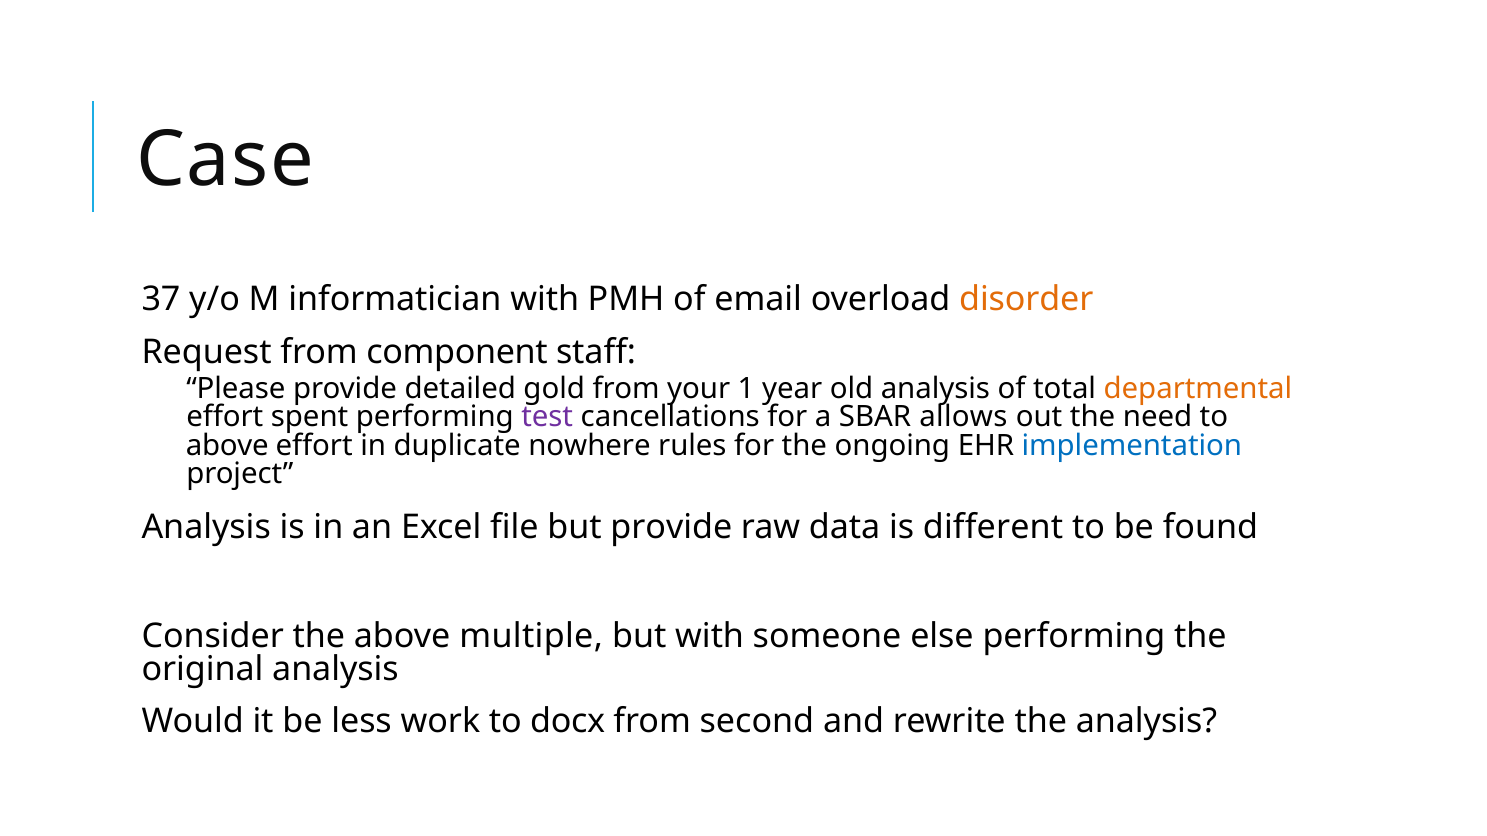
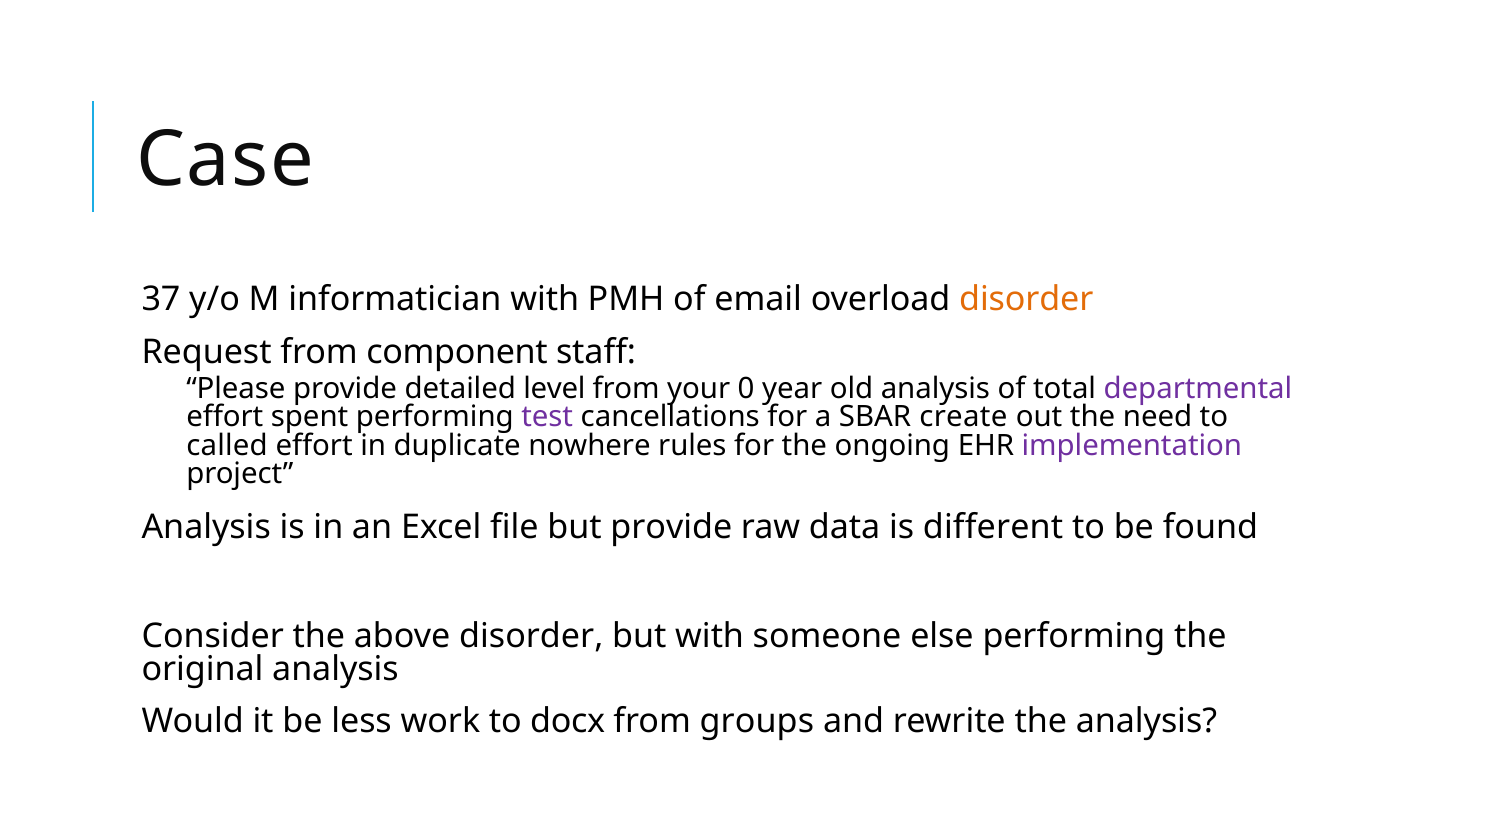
gold: gold -> level
1: 1 -> 0
departmental colour: orange -> purple
allows: allows -> create
above at (227, 446): above -> called
implementation colour: blue -> purple
above multiple: multiple -> disorder
second: second -> groups
